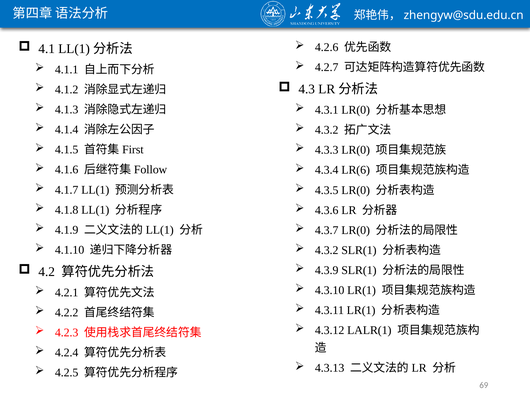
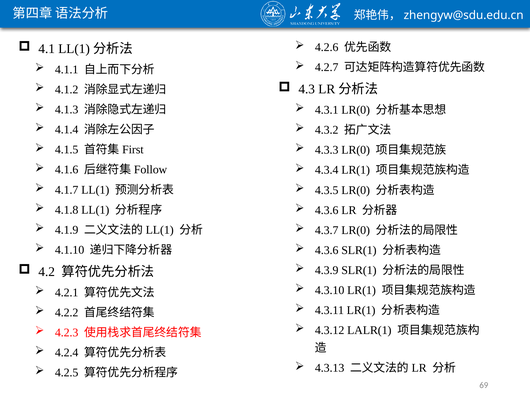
4.3.4 LR(6: LR(6 -> LR(1
4.3.2 at (327, 250): 4.3.2 -> 4.3.6
